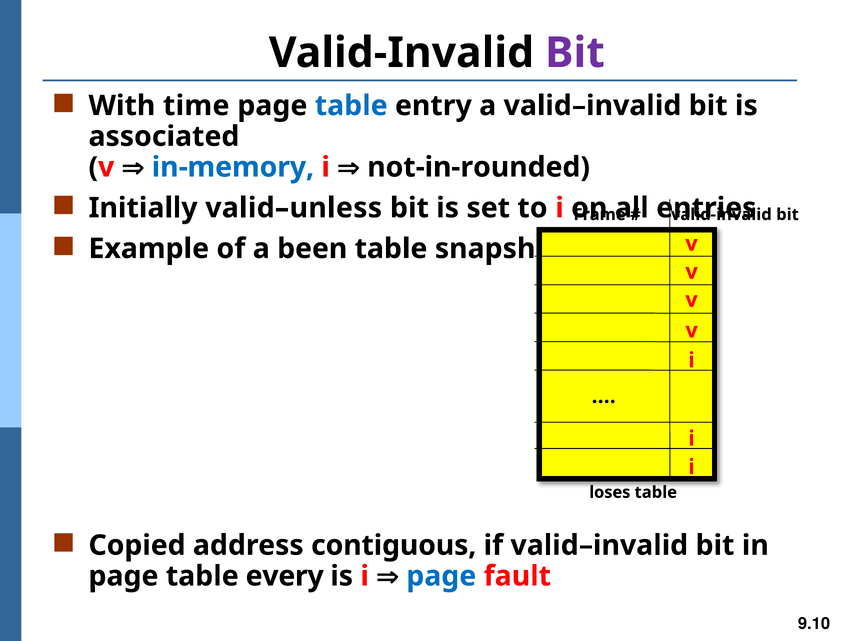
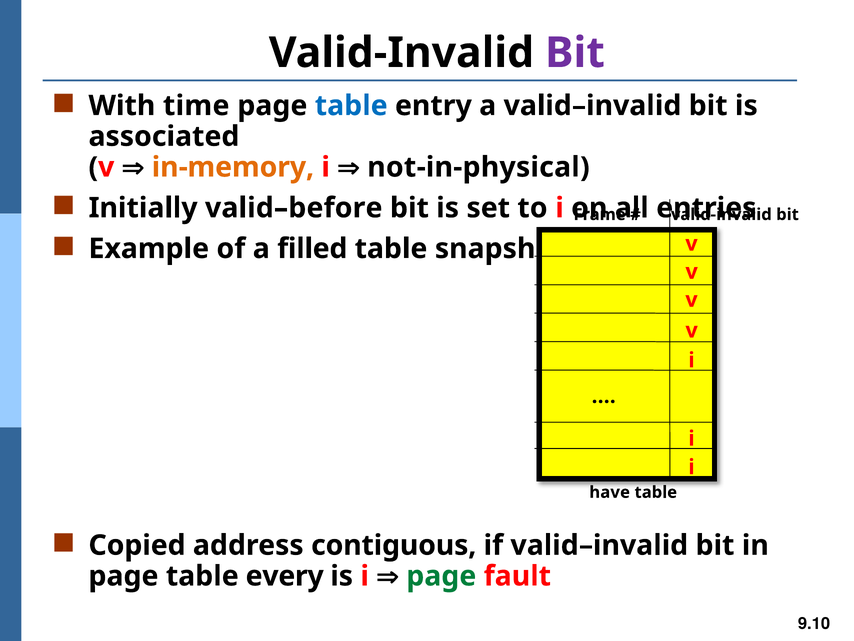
in-memory colour: blue -> orange
not-in-rounded: not-in-rounded -> not-in-physical
valid–unless: valid–unless -> valid–before
been: been -> filled
loses: loses -> have
page at (441, 576) colour: blue -> green
